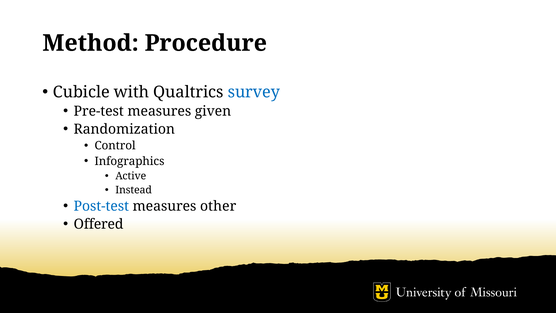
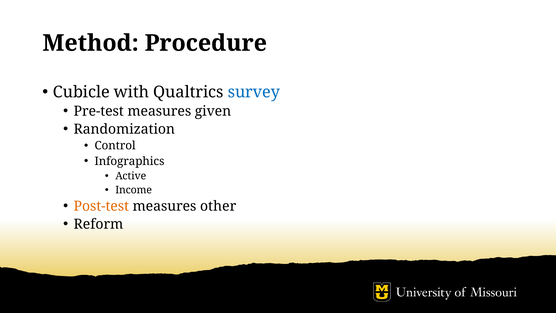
Instead: Instead -> Income
Post-test colour: blue -> orange
Offered: Offered -> Reform
